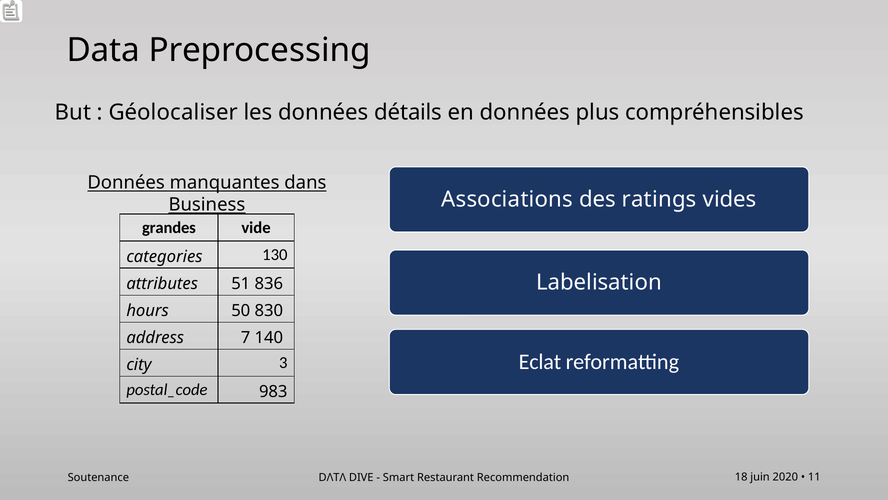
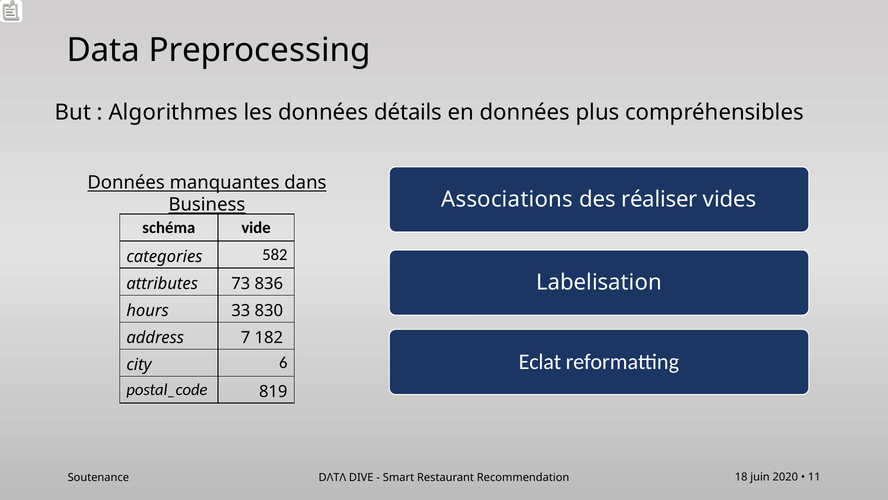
Géolocaliser: Géolocaliser -> Algorithmes
ratings: ratings -> réaliser
grandes: grandes -> schéma
130: 130 -> 582
51: 51 -> 73
50: 50 -> 33
140: 140 -> 182
3: 3 -> 6
983: 983 -> 819
